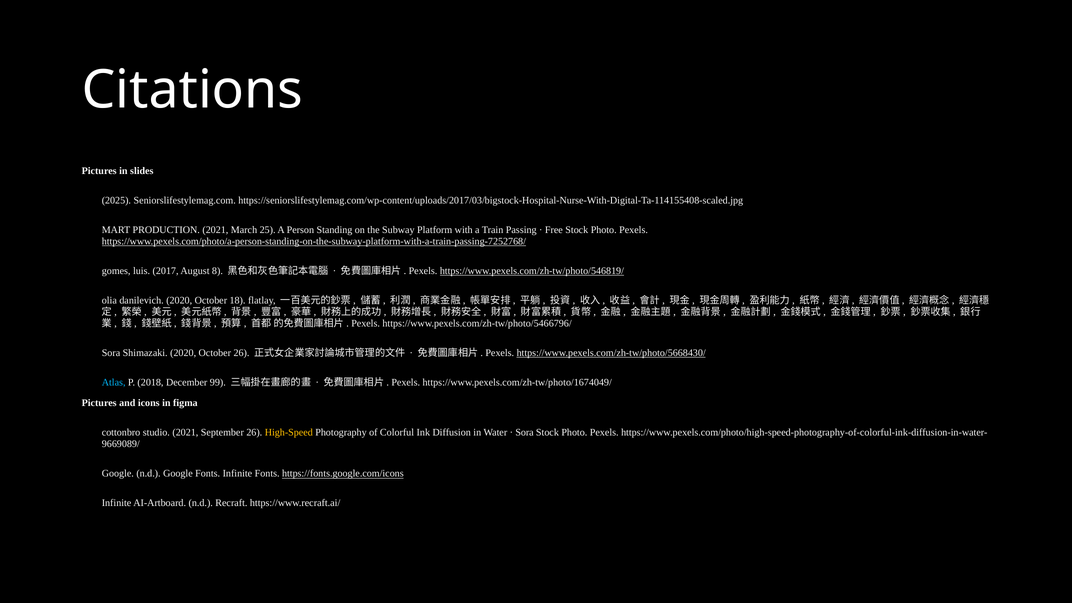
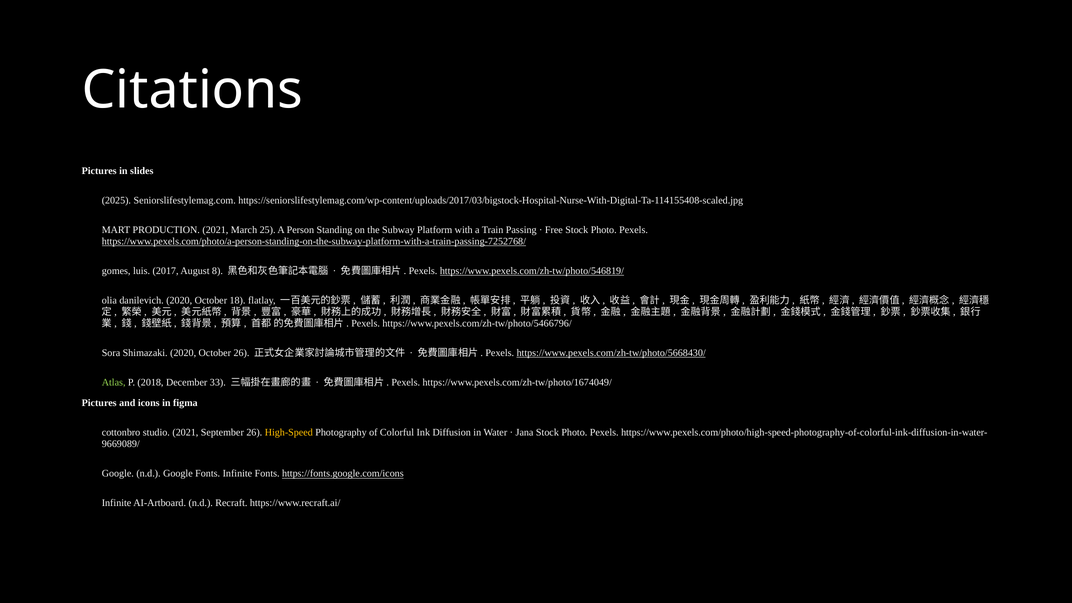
Atlas colour: light blue -> light green
99: 99 -> 33
Sora at (525, 433): Sora -> Jana
